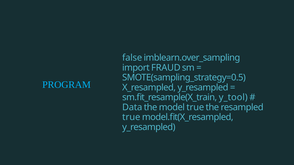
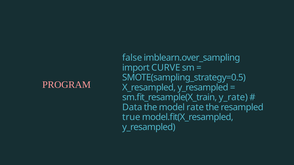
FRAUD: FRAUD -> CURVE
PROGRAM colour: light blue -> pink
y_tool: y_tool -> y_rate
model true: true -> rate
